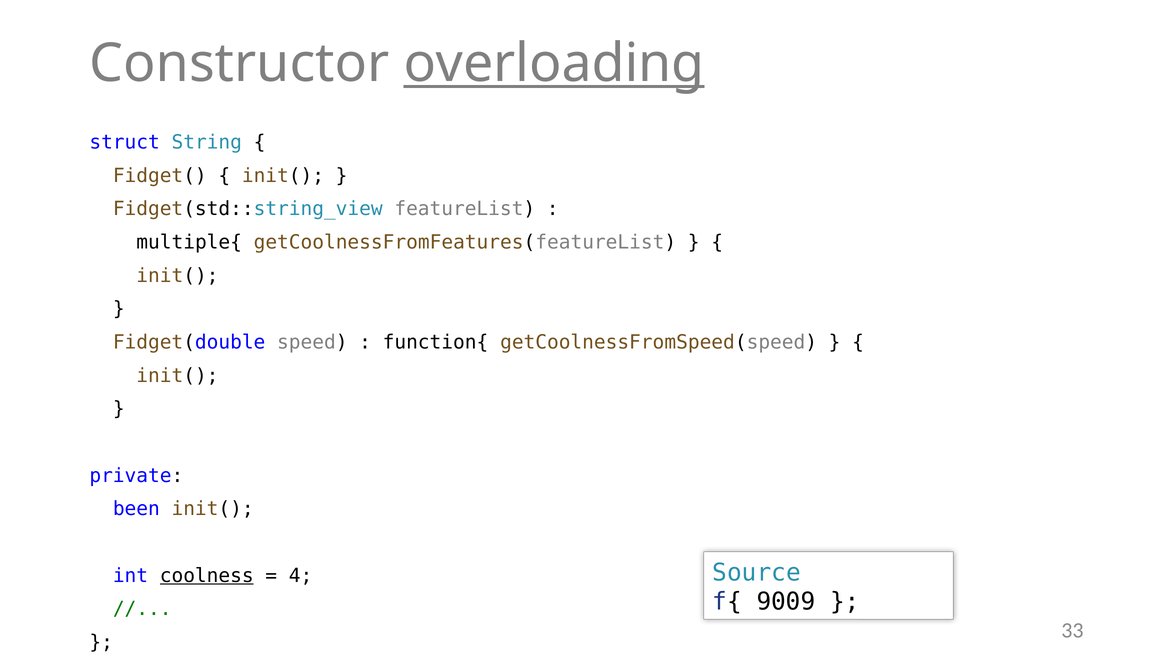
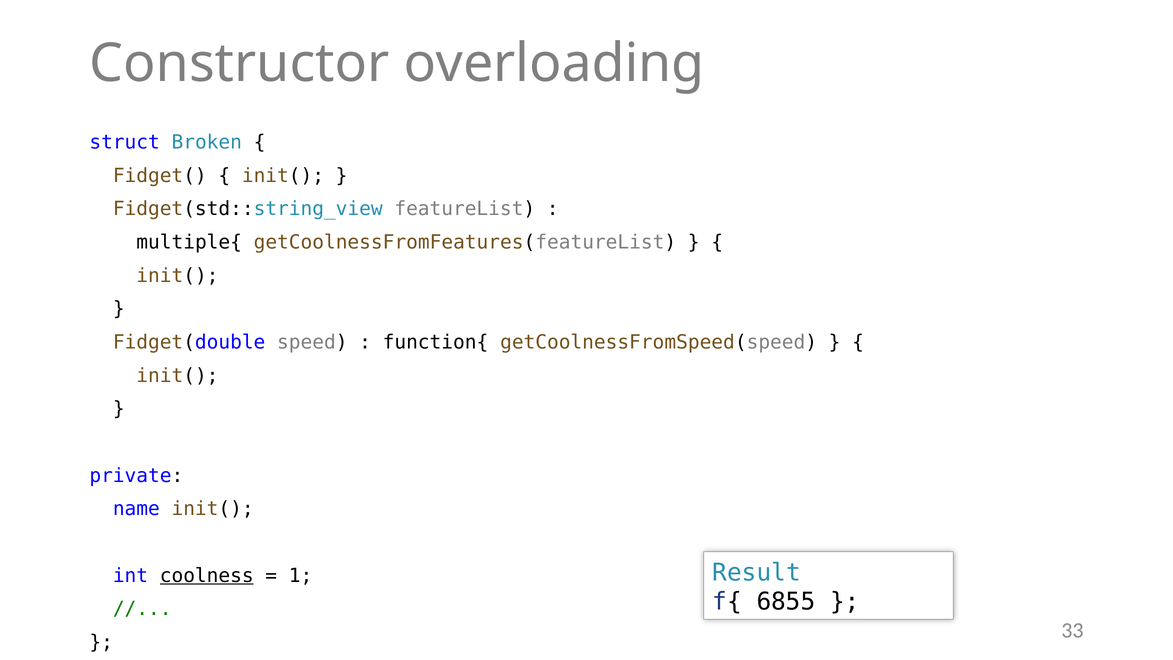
overloading underline: present -> none
String: String -> Broken
been: been -> name
Source: Source -> Result
4: 4 -> 1
9009: 9009 -> 6855
